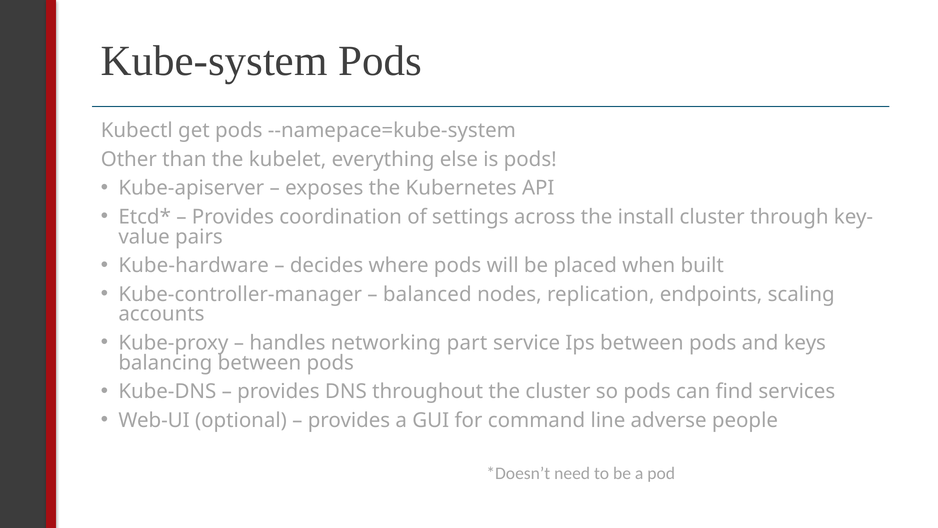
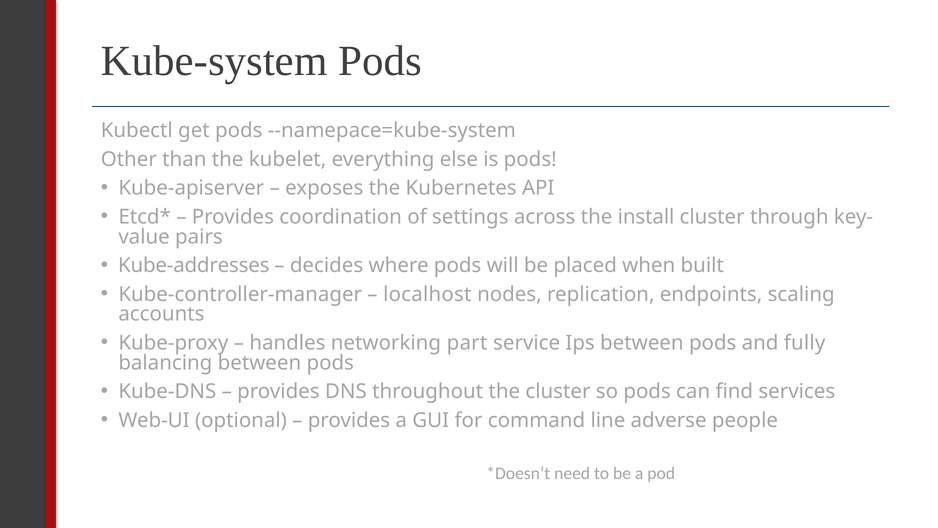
Kube-hardware: Kube-hardware -> Kube-addresses
balanced: balanced -> localhost
keys: keys -> fully
